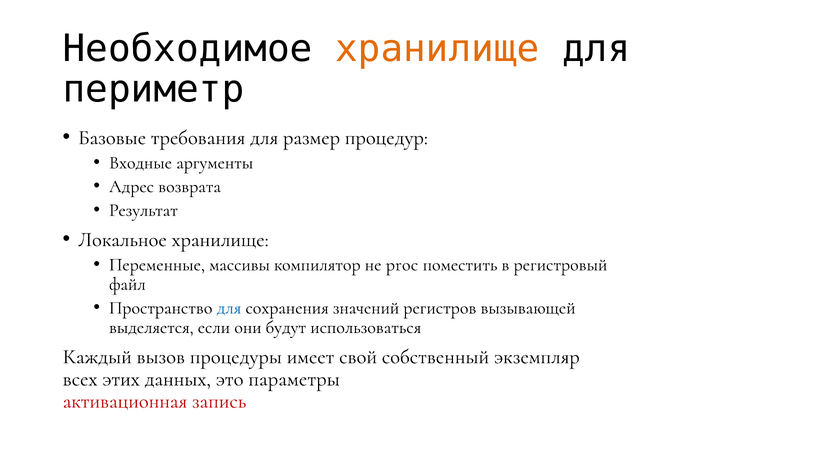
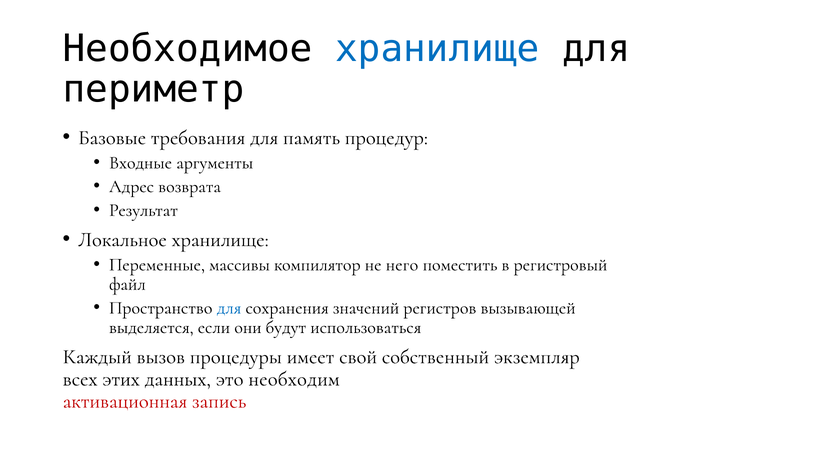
хранилище at (437, 49) colour: orange -> blue
размер: размер -> память
proc: proc -> него
параметры: параметры -> необходим
